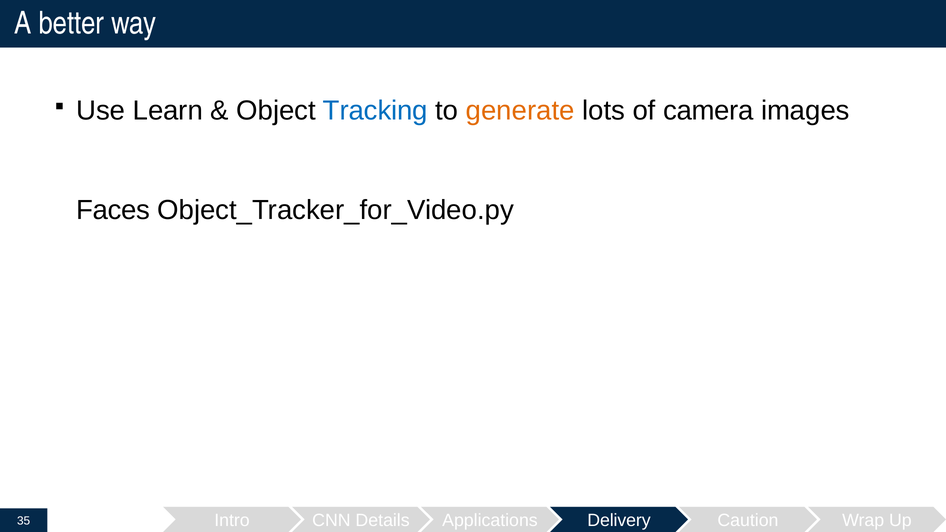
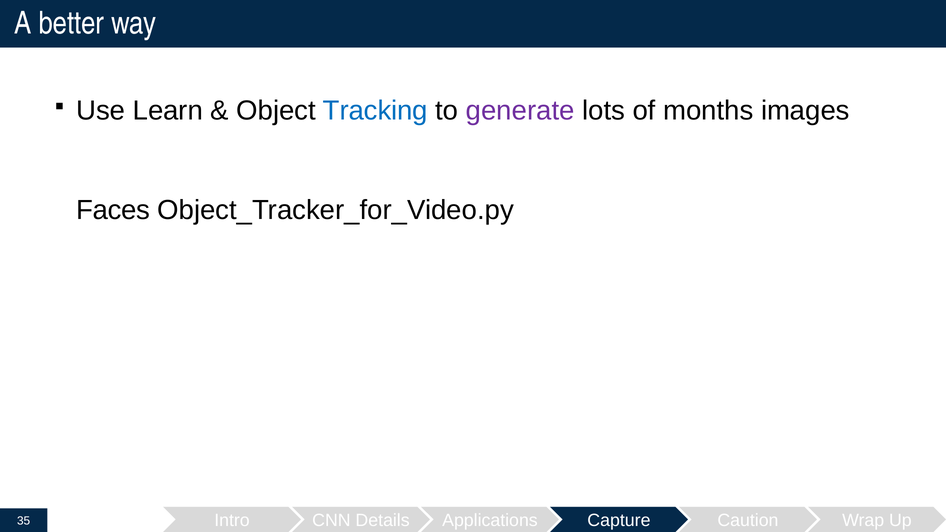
generate colour: orange -> purple
camera: camera -> months
Delivery: Delivery -> Capture
